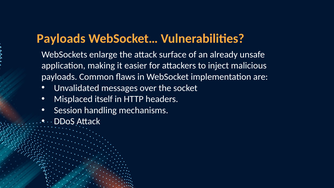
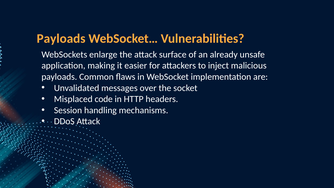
itself: itself -> code
